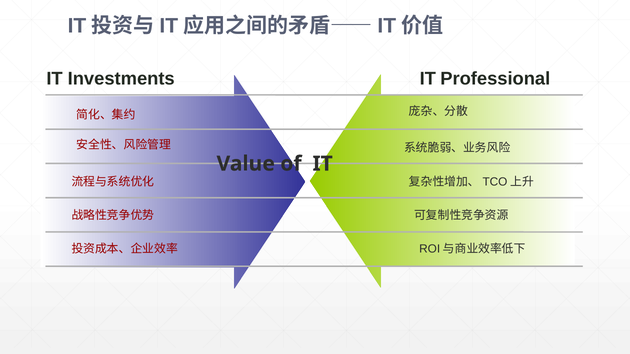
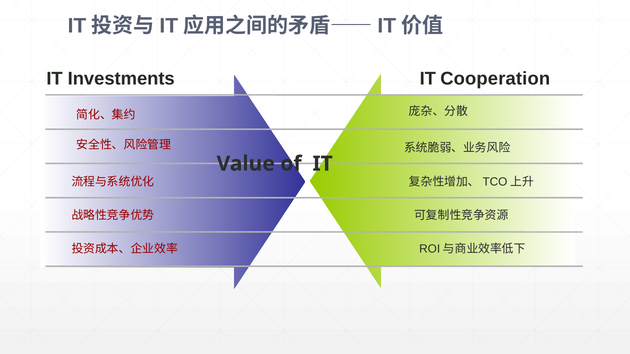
Professional: Professional -> Cooperation
